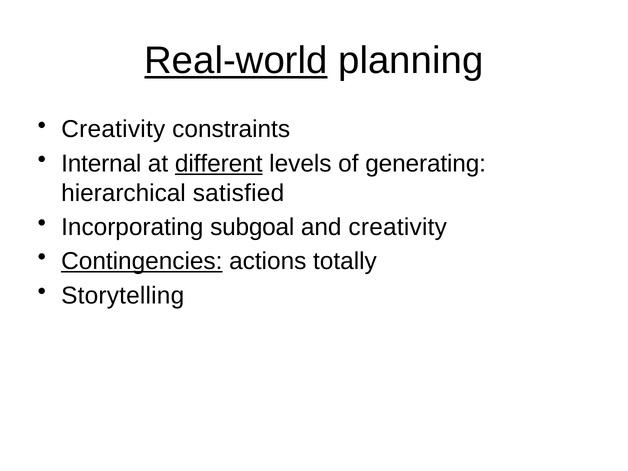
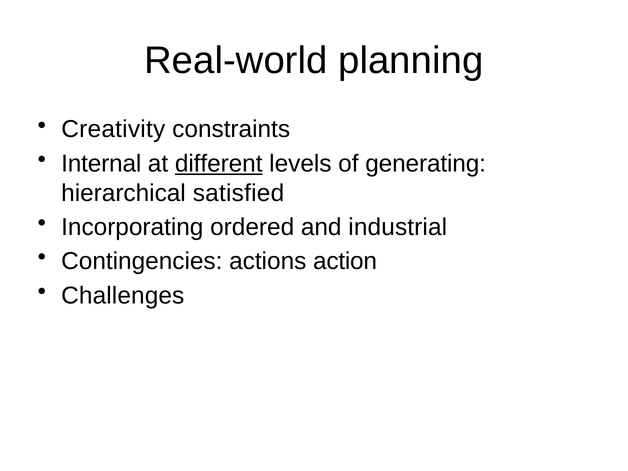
Real-world underline: present -> none
subgoal: subgoal -> ordered
and creativity: creativity -> industrial
Contingencies underline: present -> none
totally: totally -> action
Storytelling: Storytelling -> Challenges
